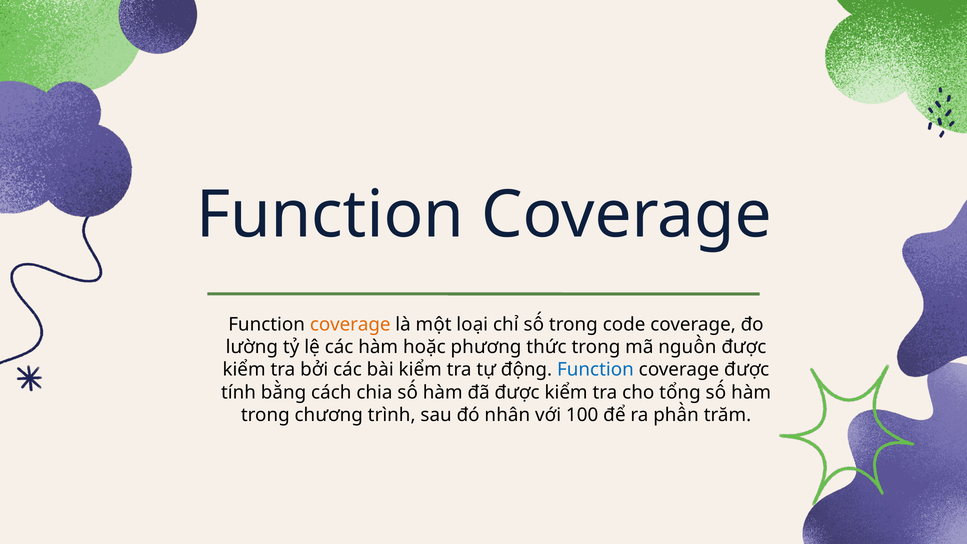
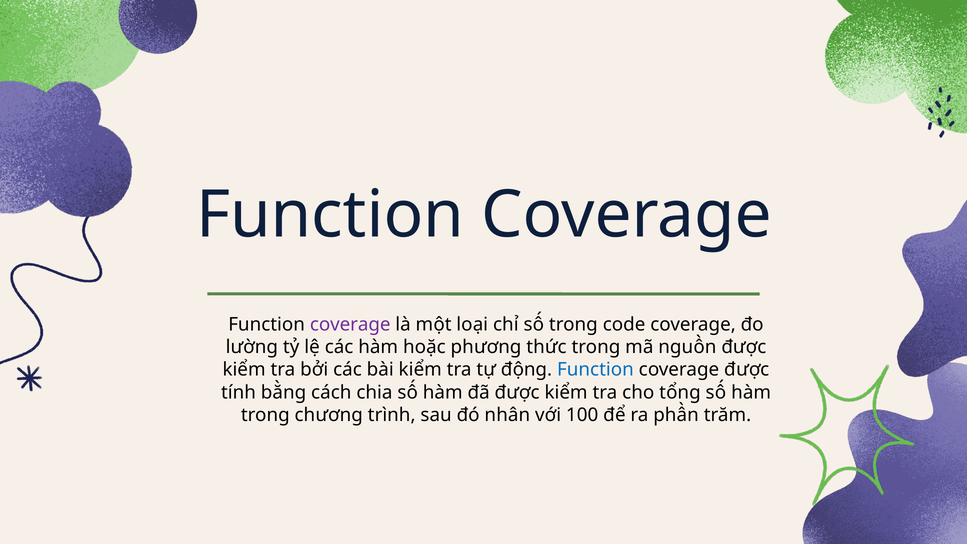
coverage at (350, 325) colour: orange -> purple
